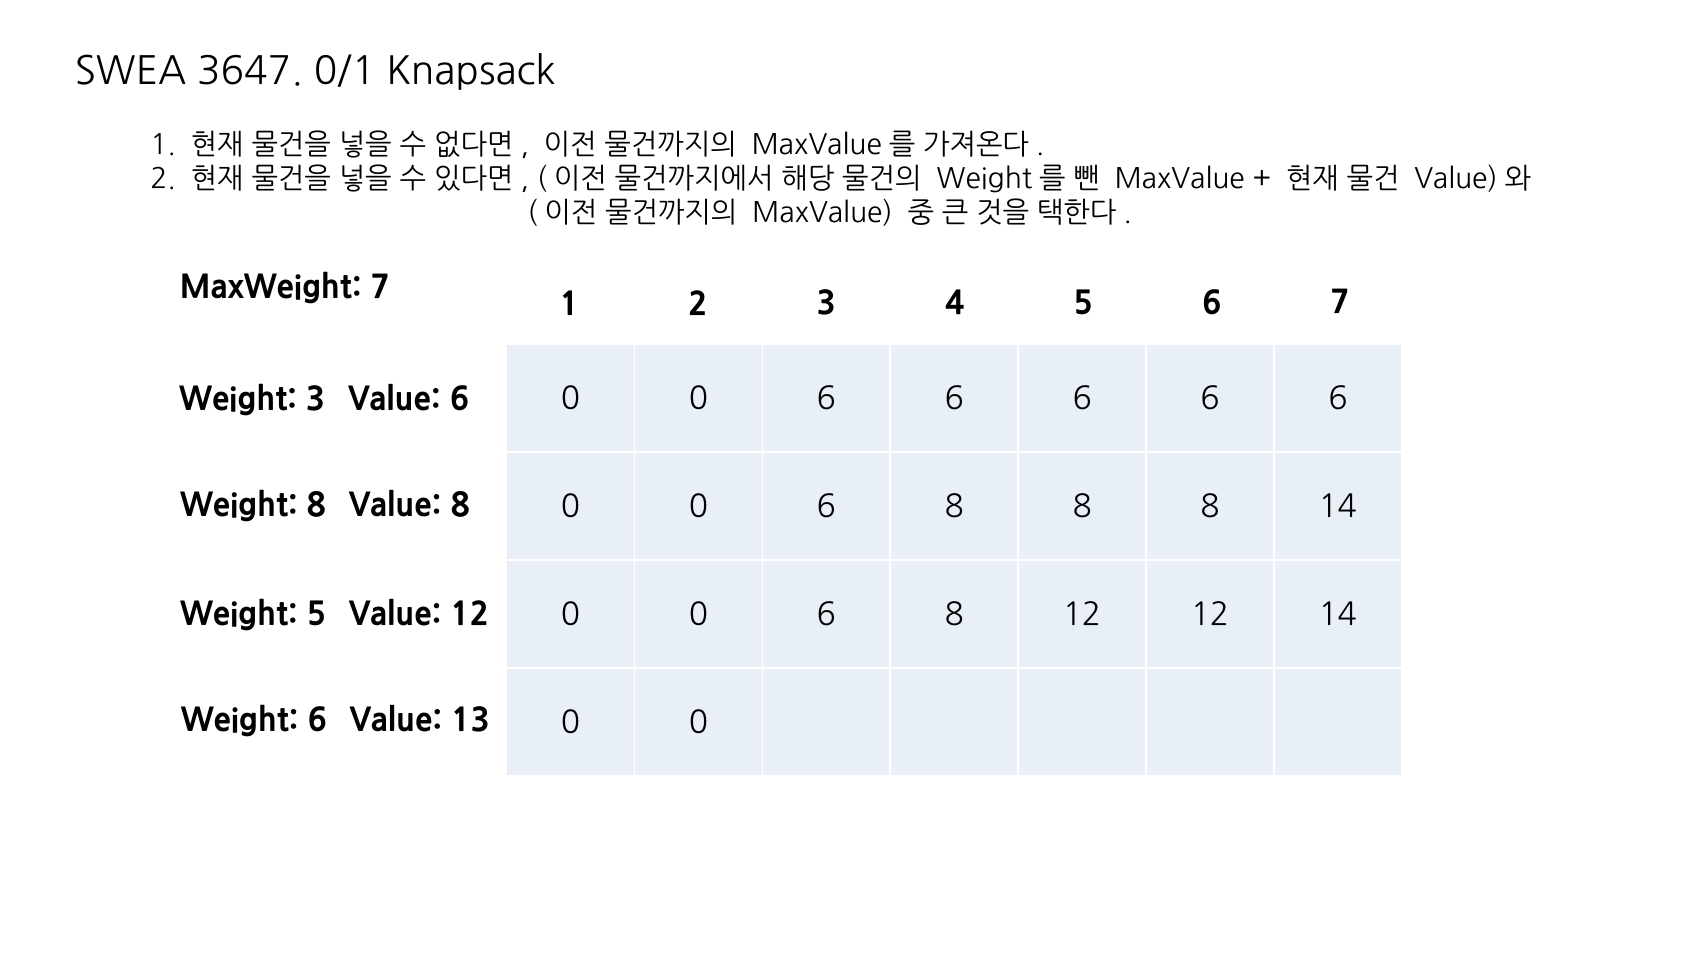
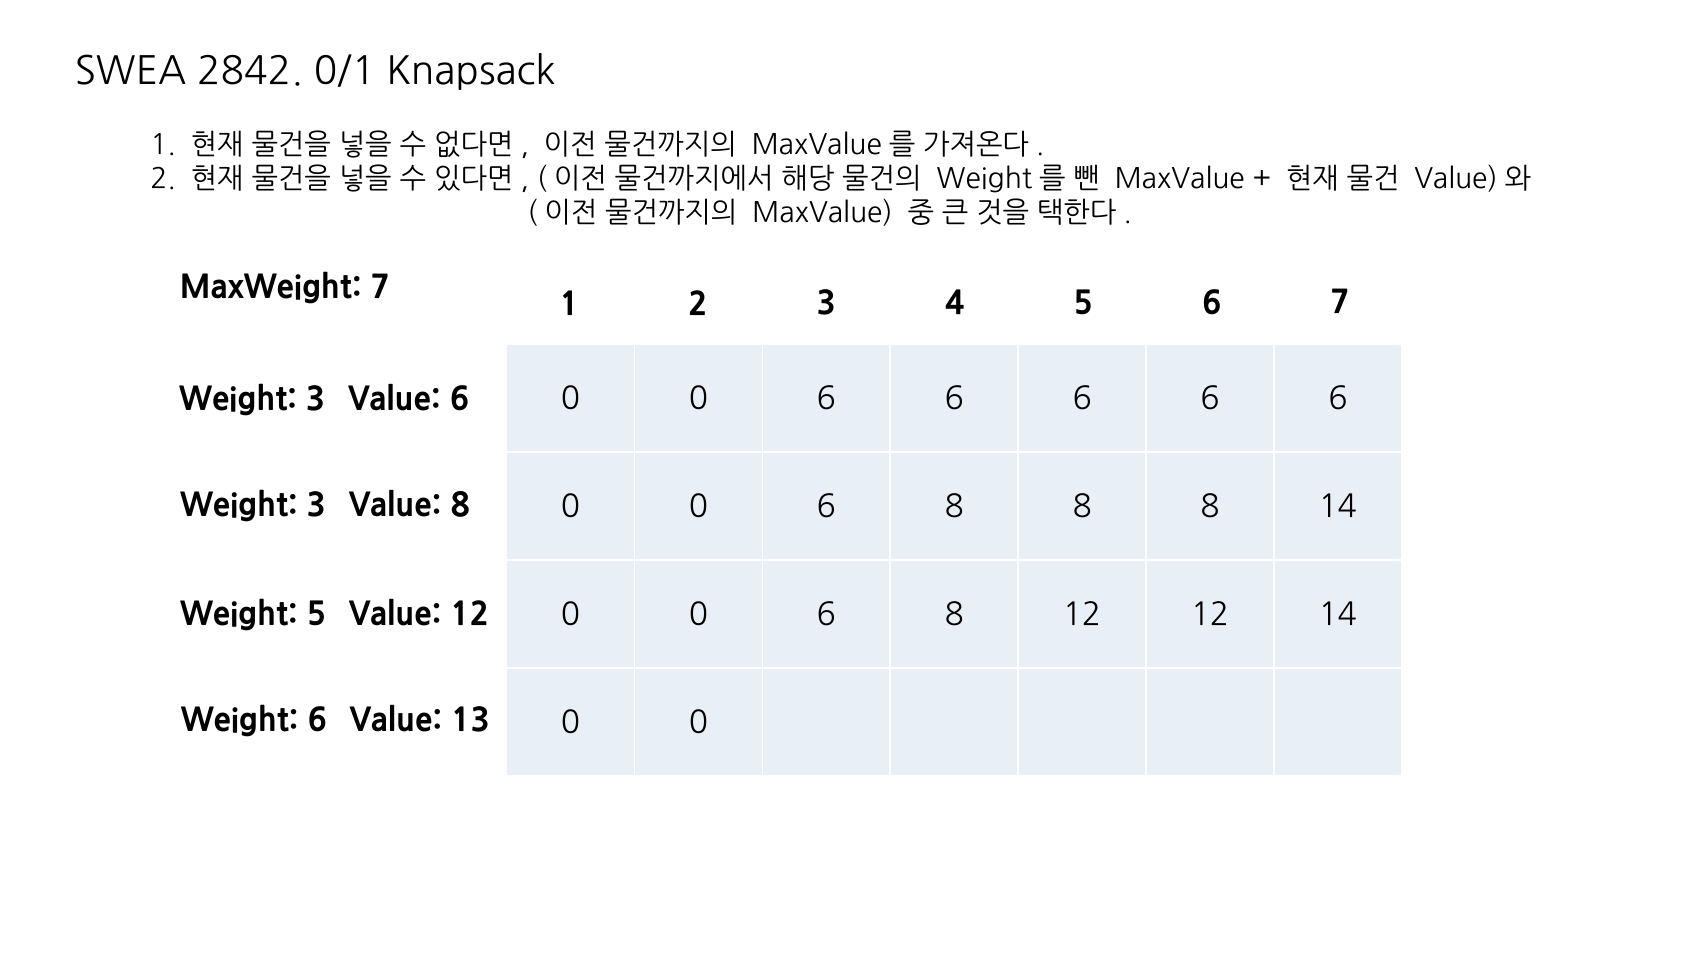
3647: 3647 -> 2842
8 at (316, 506): 8 -> 3
